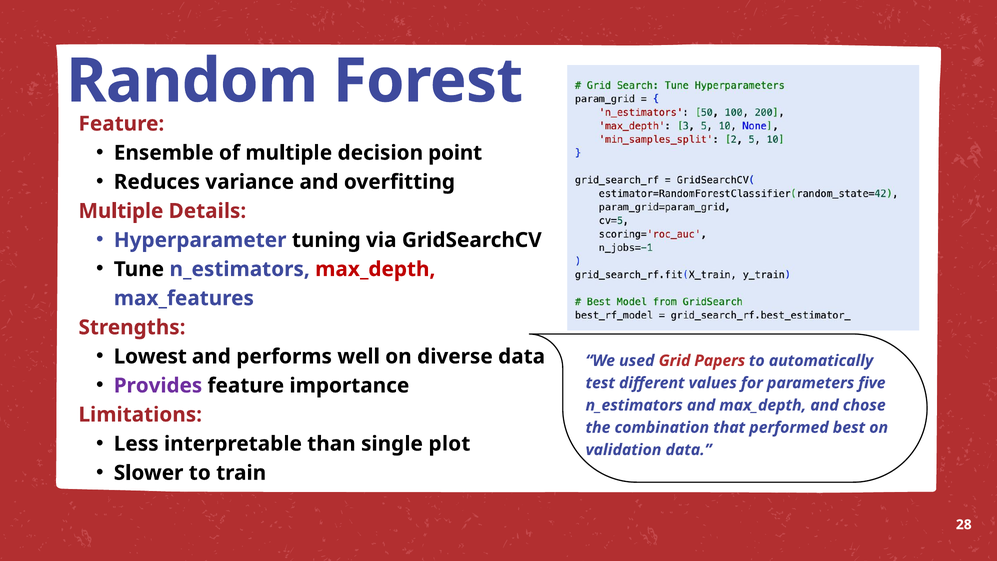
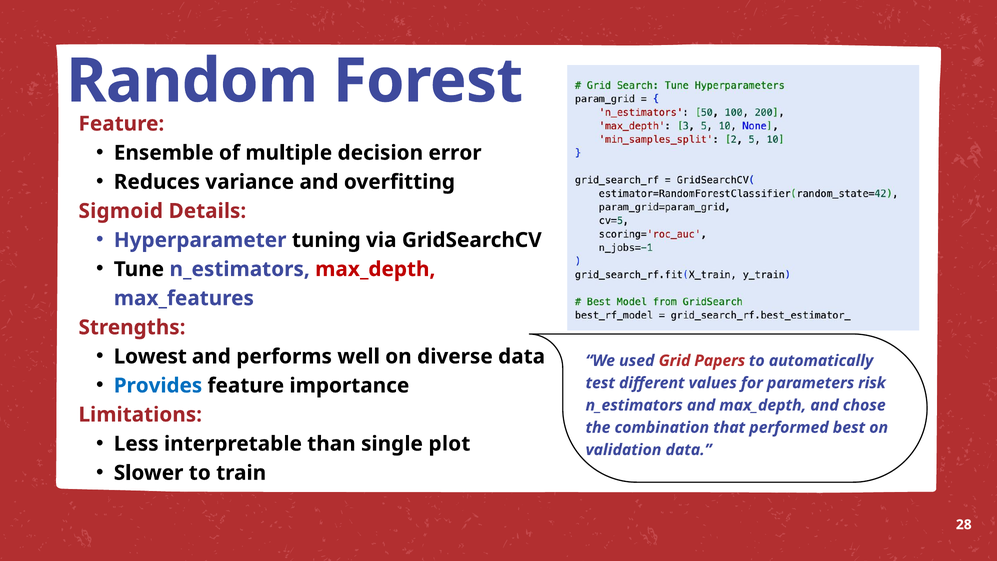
point: point -> error
Multiple at (121, 211): Multiple -> Sigmoid
Provides colour: purple -> blue
five: five -> risk
